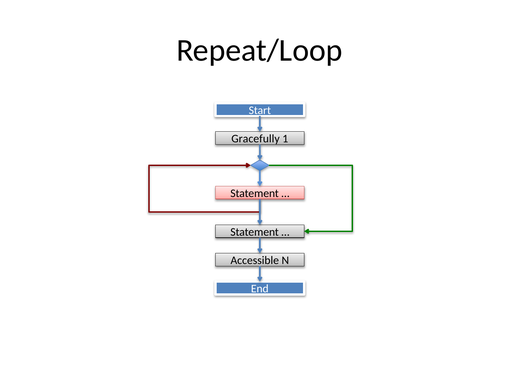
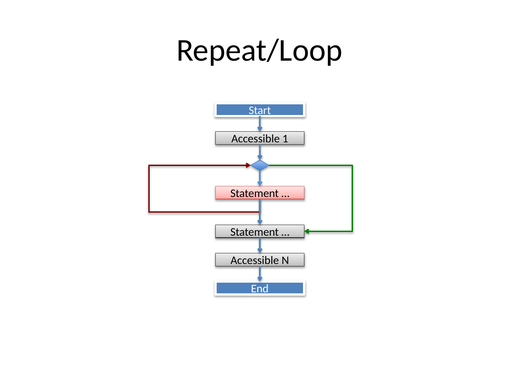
Gracefully at (256, 139): Gracefully -> Accessible
